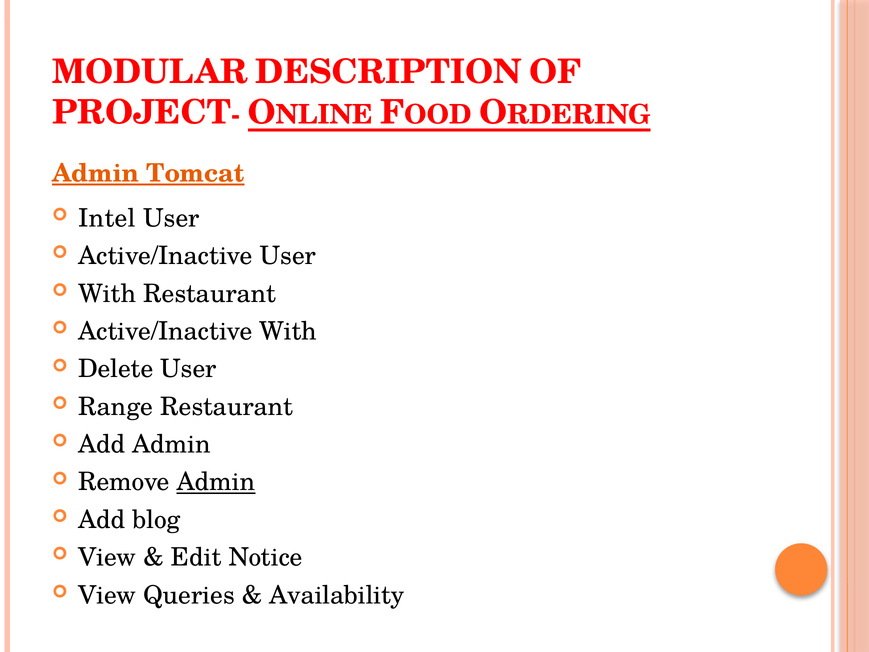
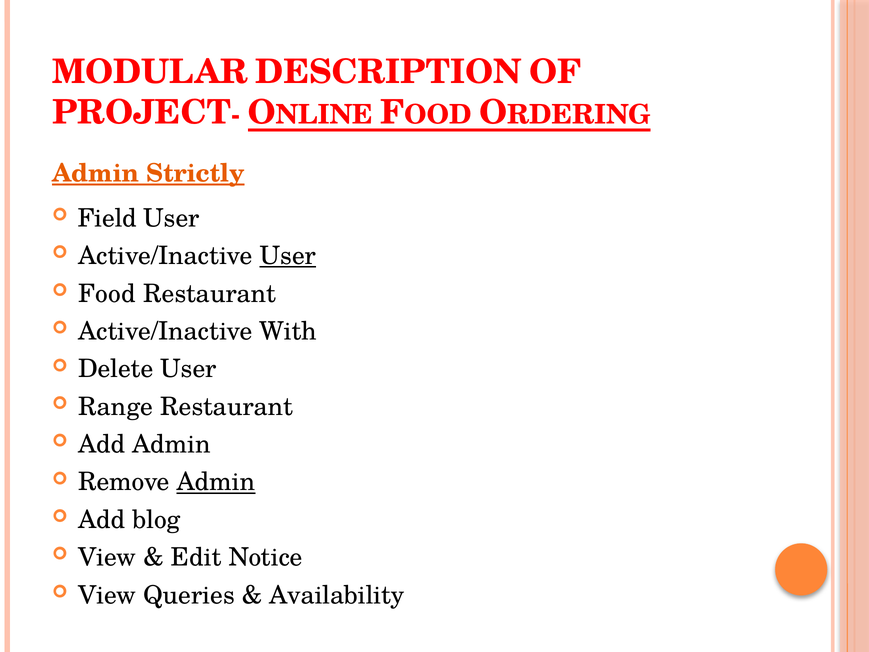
Tomcat: Tomcat -> Strictly
Intel: Intel -> Field
User at (288, 256) underline: none -> present
With at (107, 294): With -> Food
